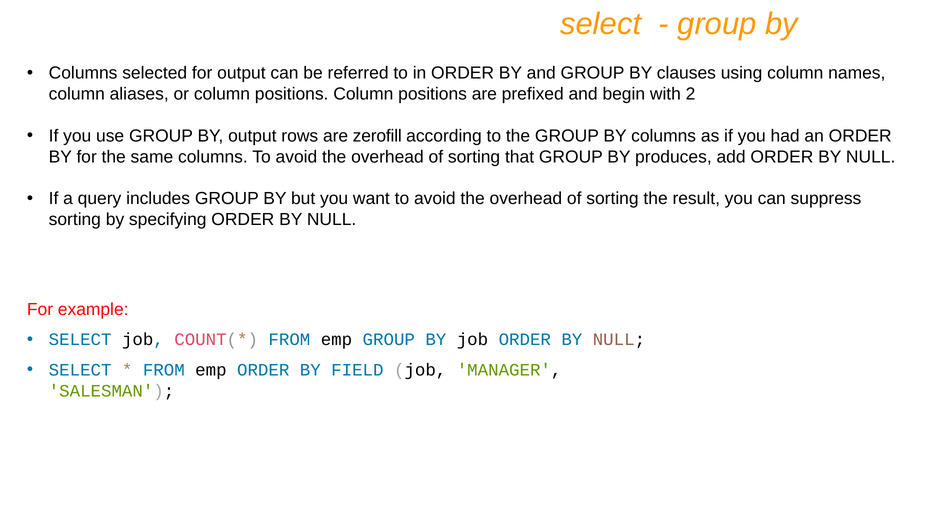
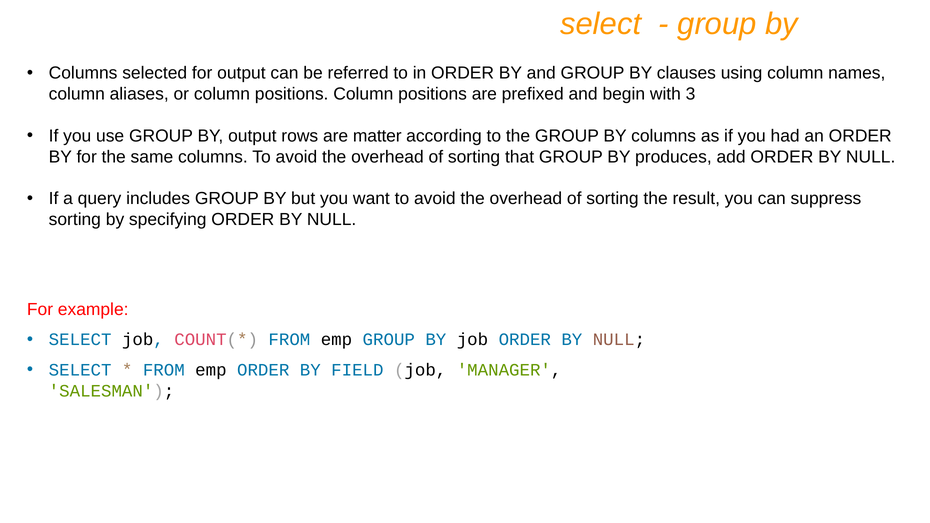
2: 2 -> 3
zerofill: zerofill -> matter
